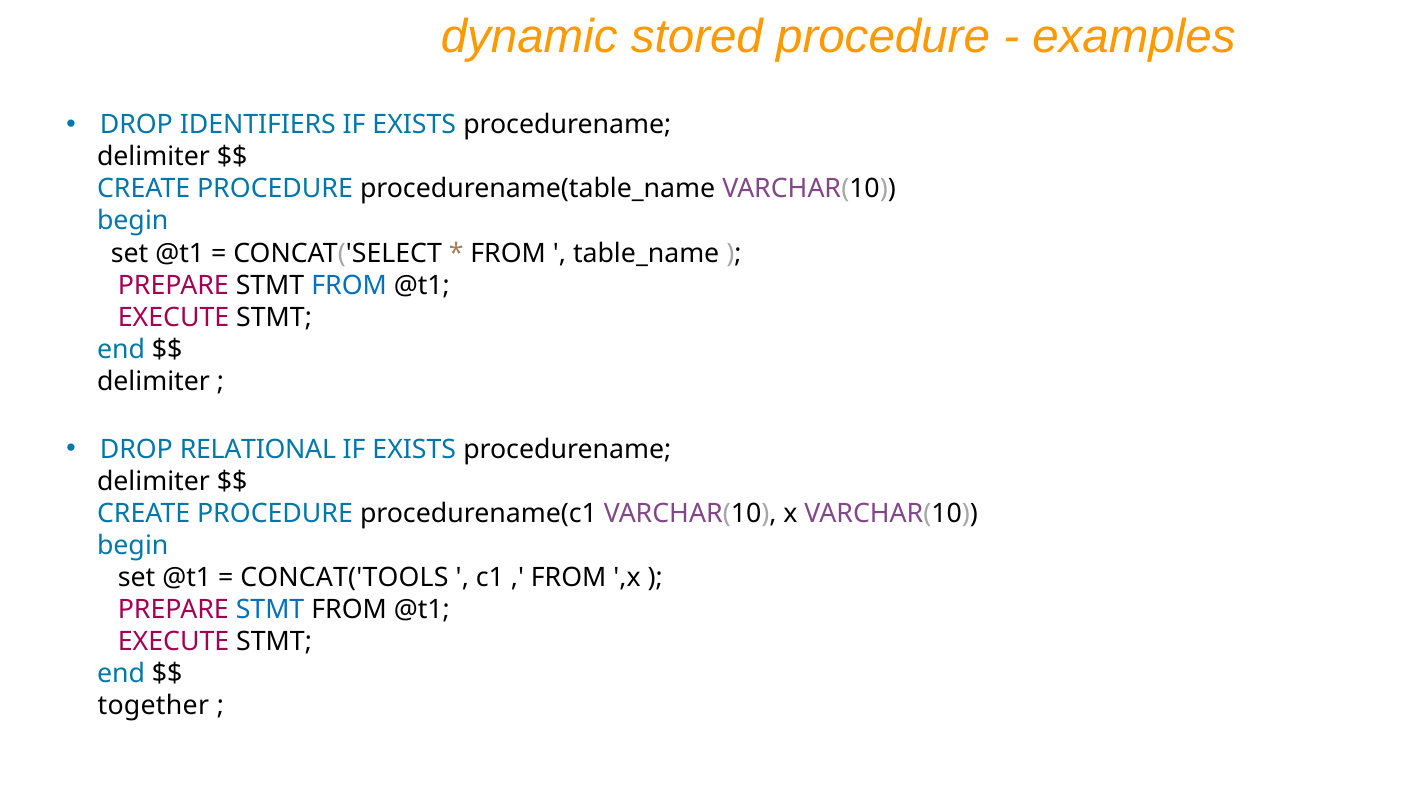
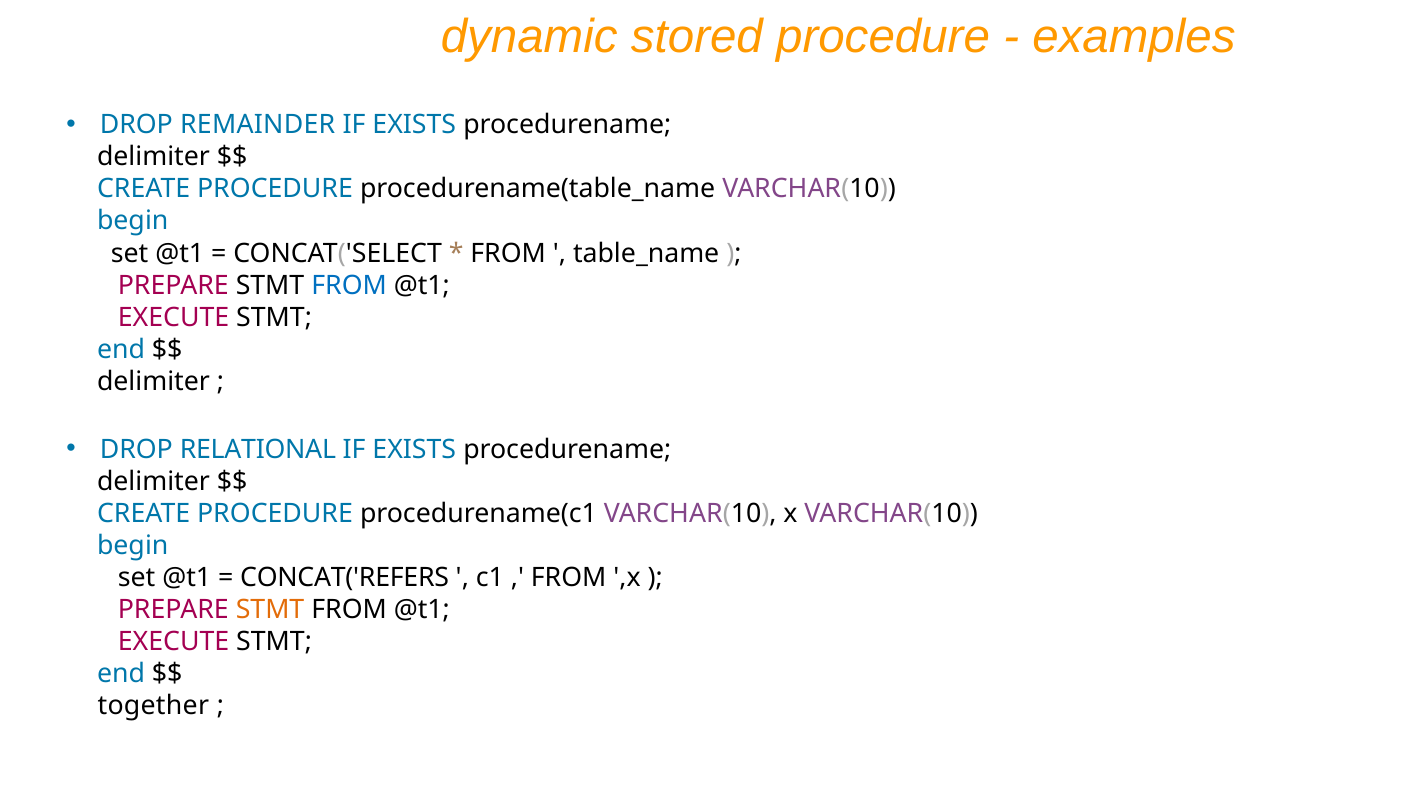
IDENTIFIERS: IDENTIFIERS -> REMAINDER
CONCAT('TOOLS: CONCAT('TOOLS -> CONCAT('REFERS
STMT at (270, 609) colour: blue -> orange
